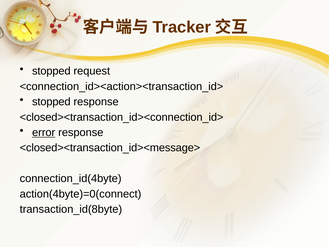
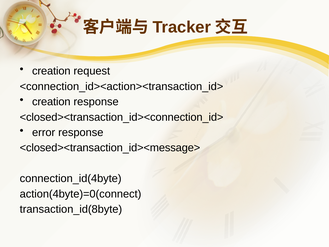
stopped at (51, 71): stopped -> creation
stopped at (51, 102): stopped -> creation
error underline: present -> none
